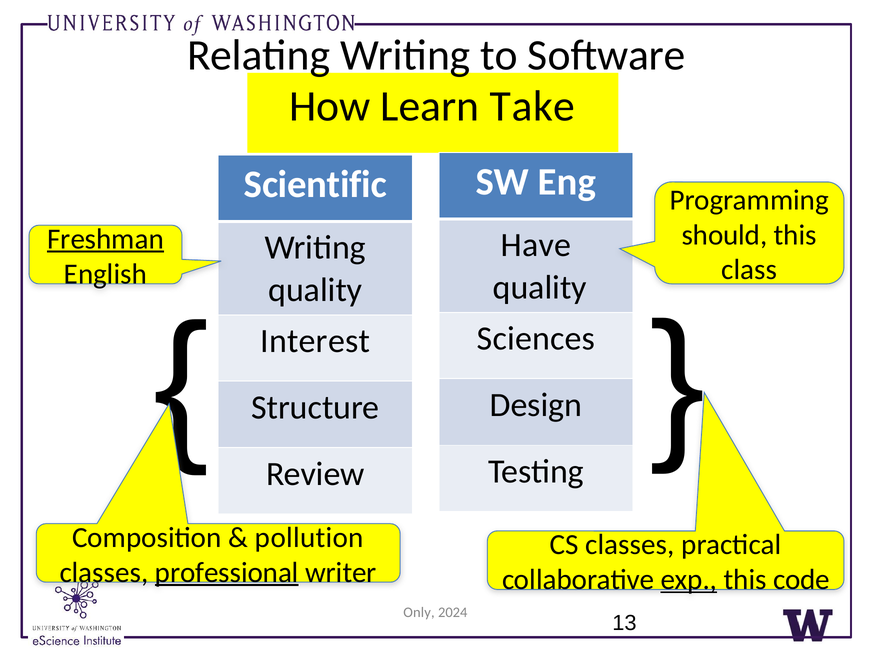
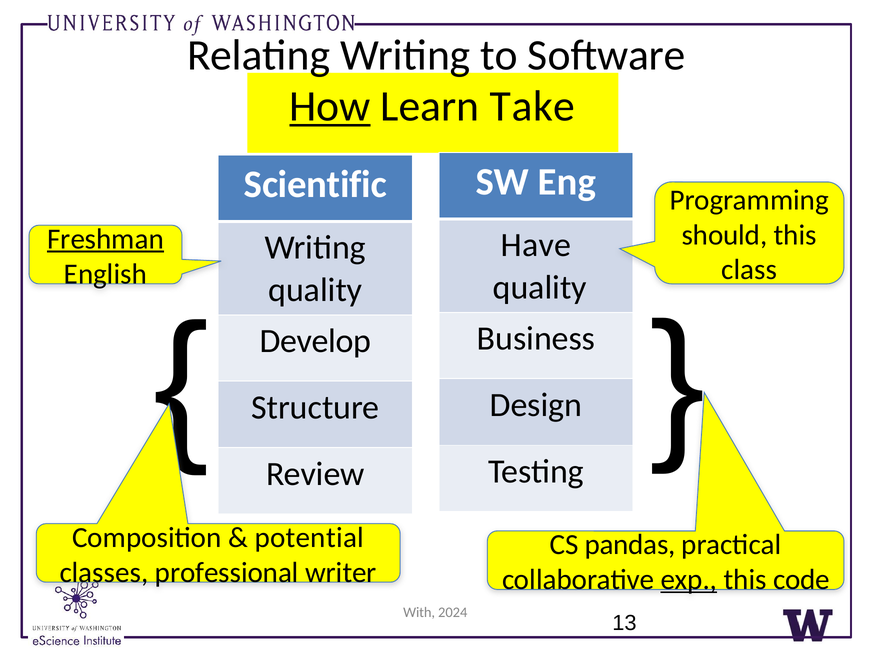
How underline: none -> present
Sciences: Sciences -> Business
Interest: Interest -> Develop
pollution: pollution -> potential
CS classes: classes -> pandas
professional underline: present -> none
Only: Only -> With
